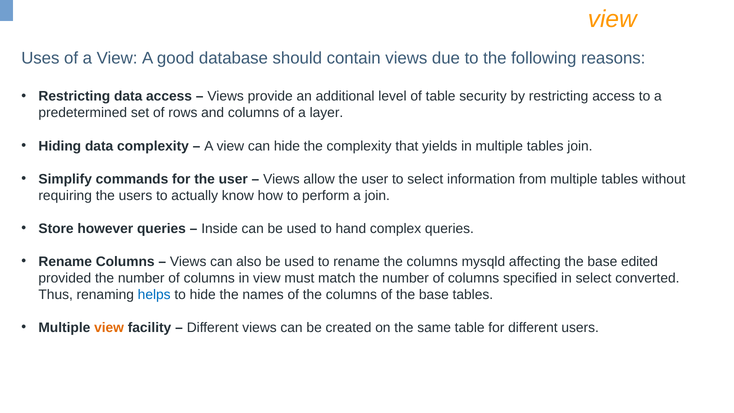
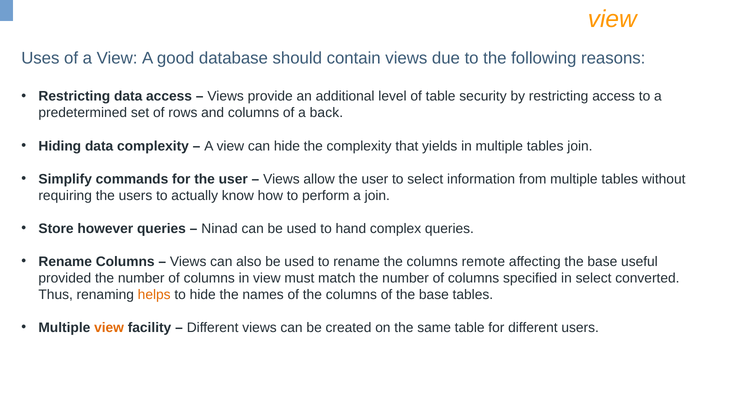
layer: layer -> back
Inside: Inside -> Ninad
mysqld: mysqld -> remote
edited: edited -> useful
helps colour: blue -> orange
